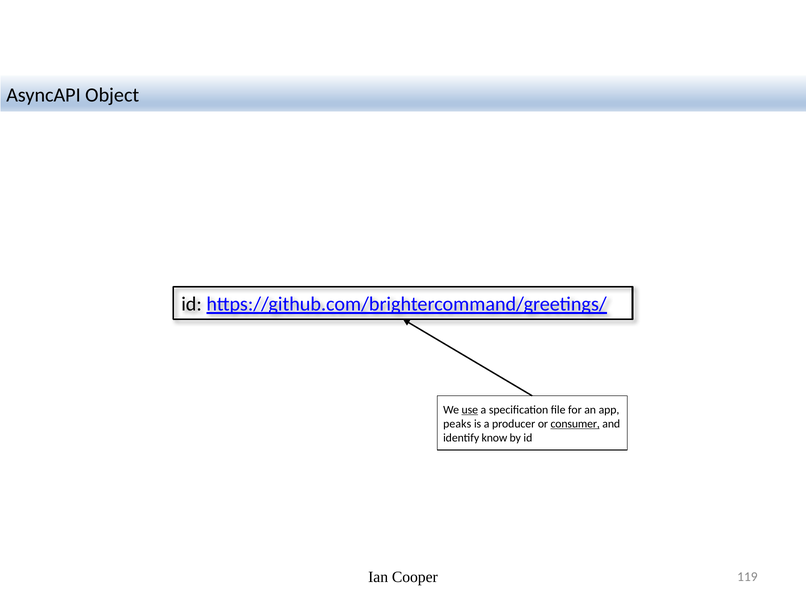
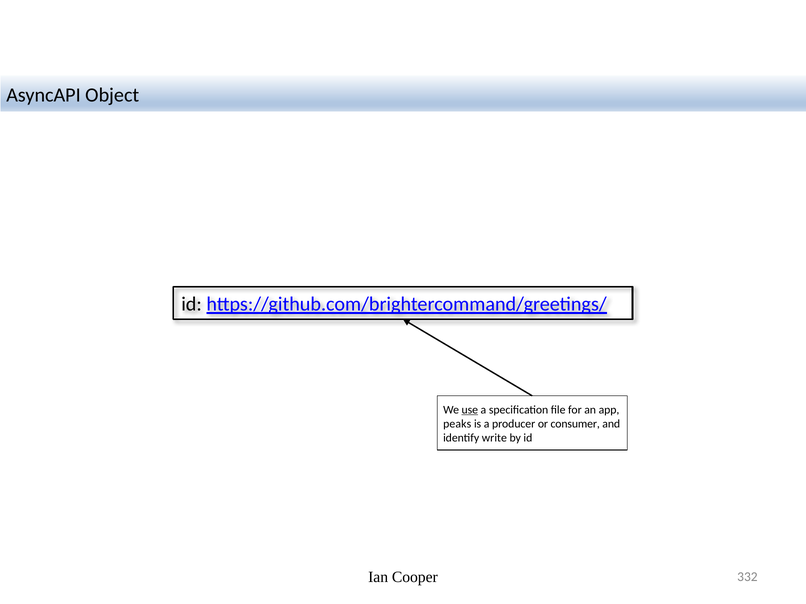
consumer underline: present -> none
know: know -> write
119: 119 -> 332
